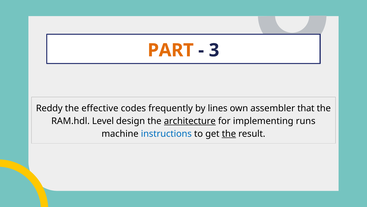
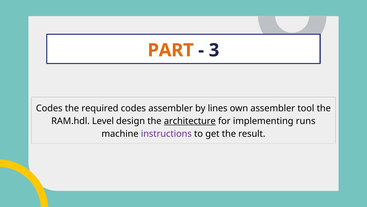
Reddy at (49, 108): Reddy -> Codes
effective: effective -> required
codes frequently: frequently -> assembler
that: that -> tool
instructions colour: blue -> purple
the at (229, 133) underline: present -> none
